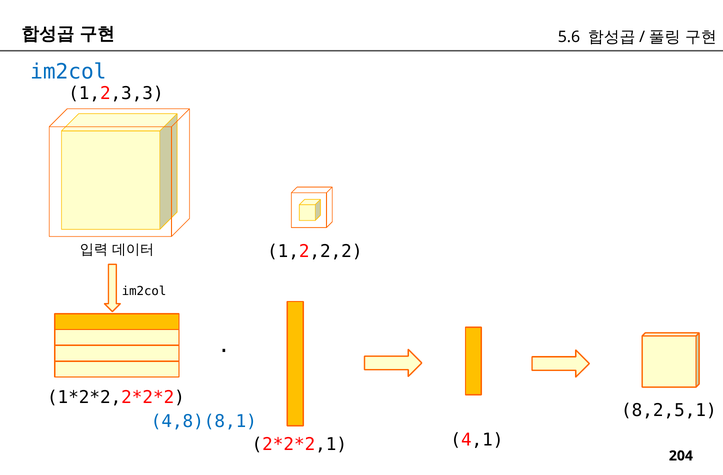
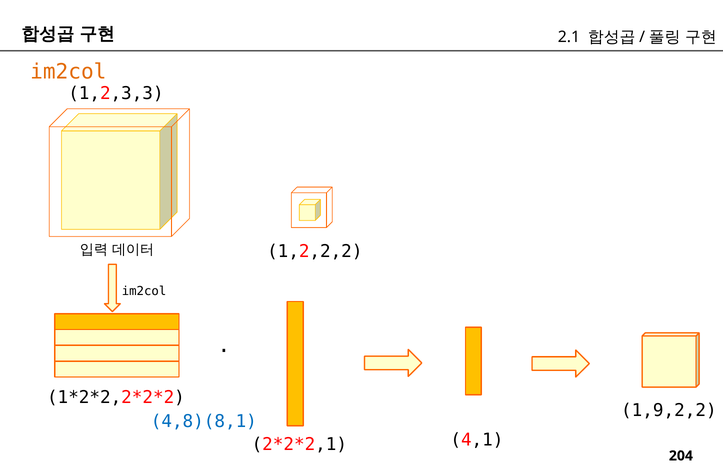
5.6: 5.6 -> 2.1
im2col at (68, 72) colour: blue -> orange
8,2,5,1: 8,2,5,1 -> 1,9,2,2
